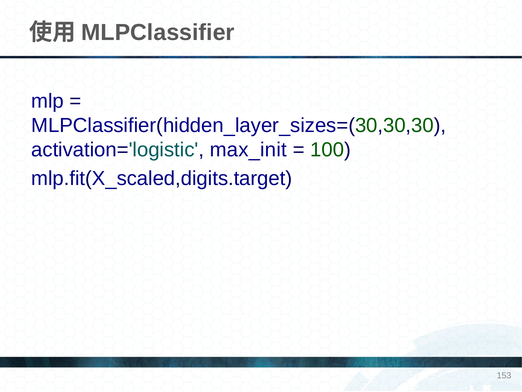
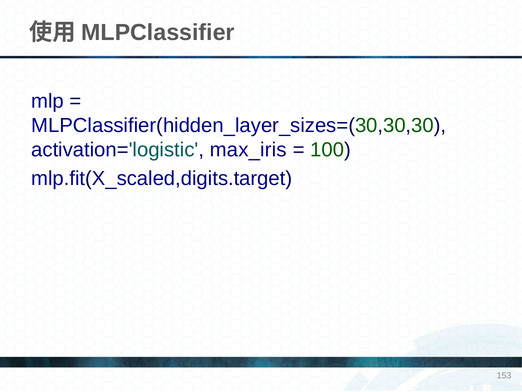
max_init: max_init -> max_iris
